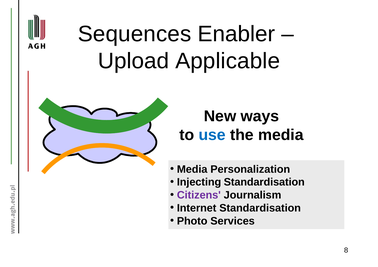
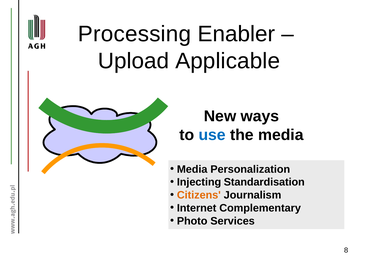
Sequences: Sequences -> Processing
Citizens colour: purple -> orange
Internet Standardisation: Standardisation -> Complementary
